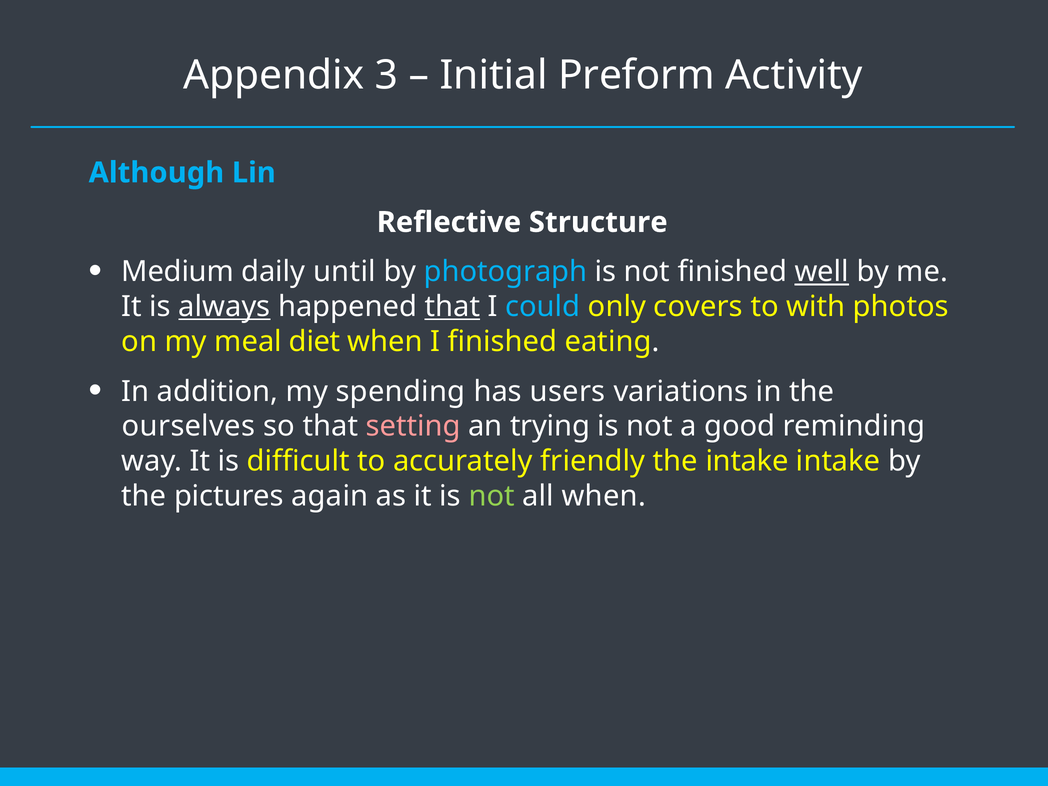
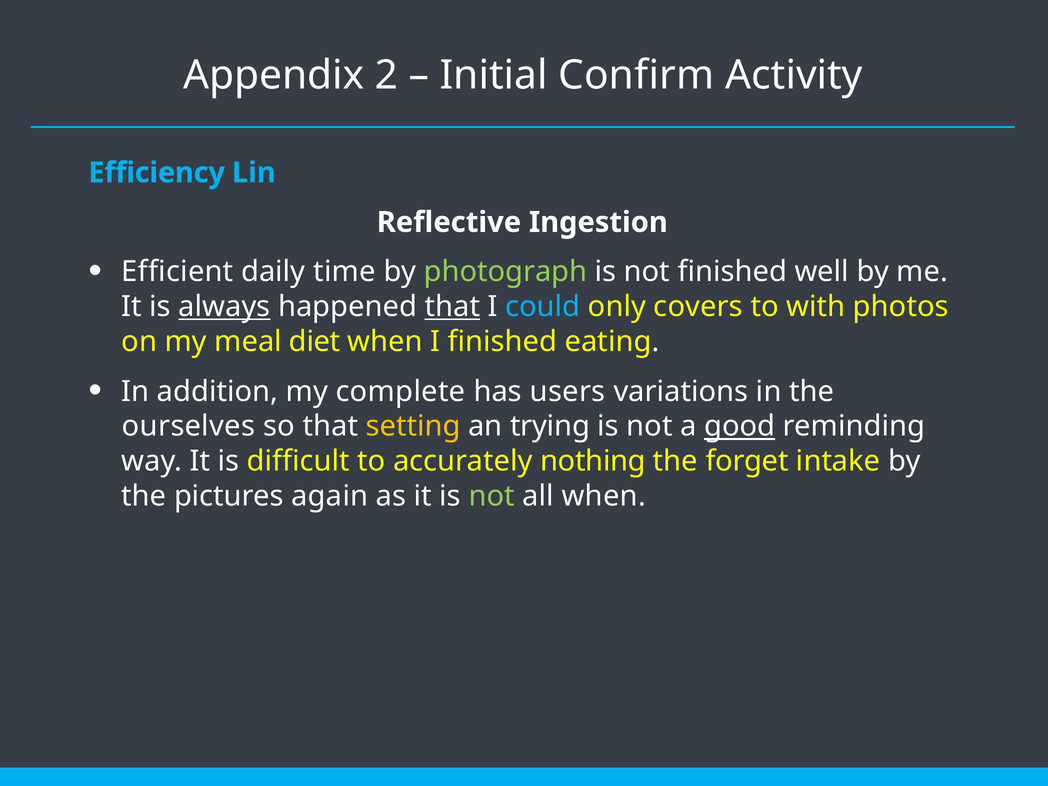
3: 3 -> 2
Preform: Preform -> Confirm
Although: Although -> Efficiency
Structure: Structure -> Ingestion
Medium: Medium -> Efficient
until: until -> time
photograph colour: light blue -> light green
well underline: present -> none
spending: spending -> complete
setting colour: pink -> yellow
good underline: none -> present
friendly: friendly -> nothing
the intake: intake -> forget
